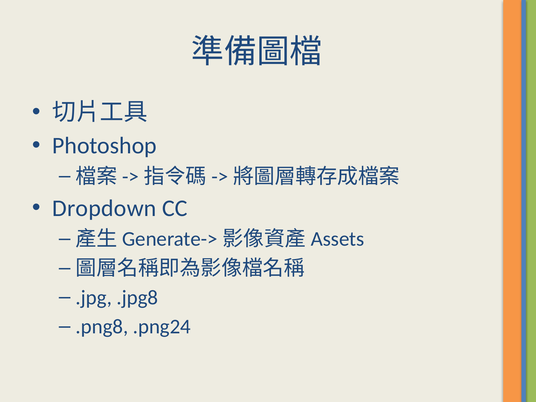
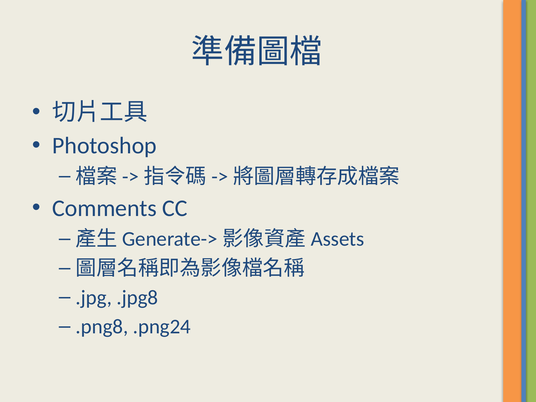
Dropdown: Dropdown -> Comments
